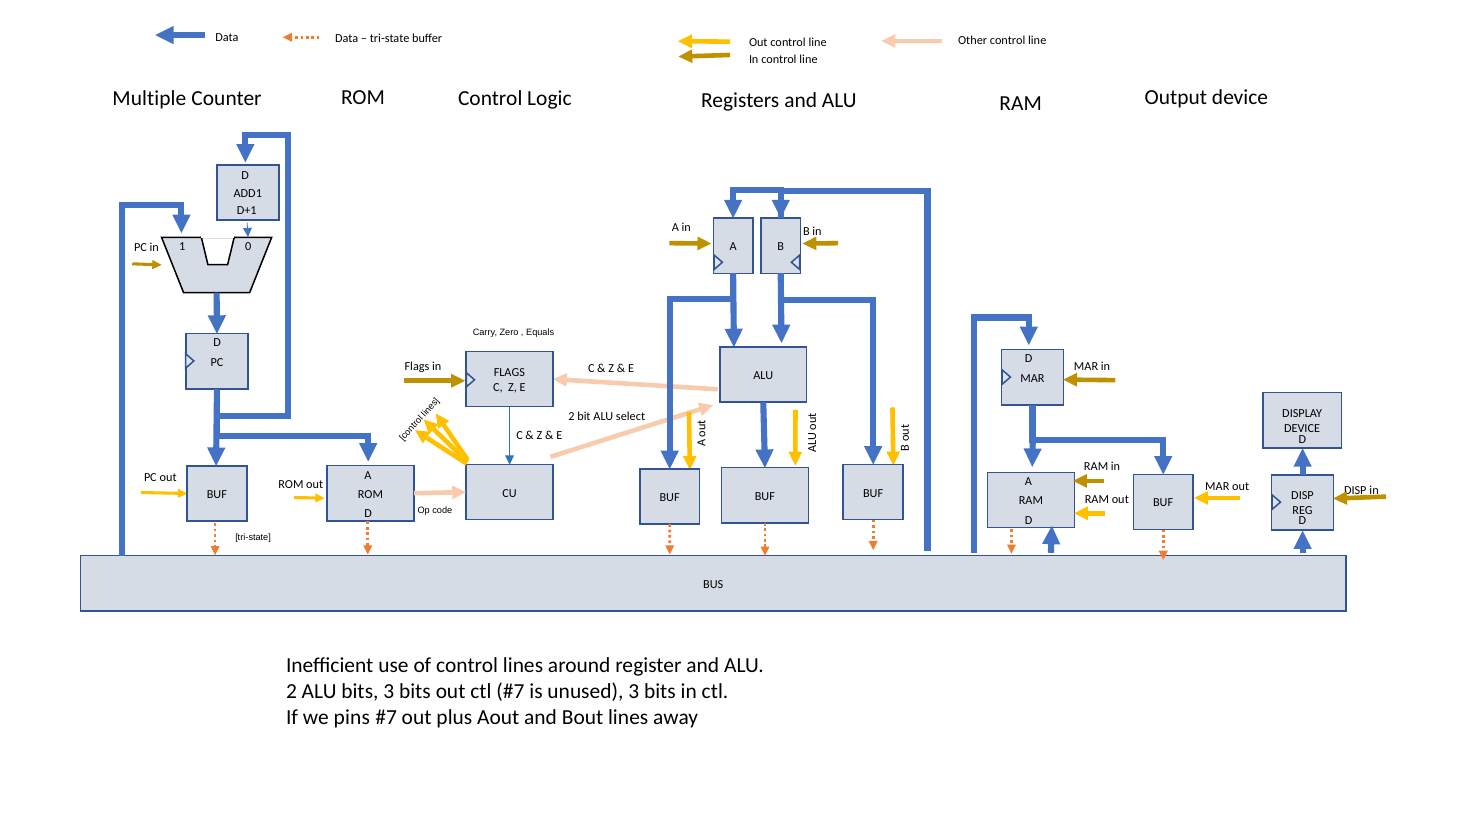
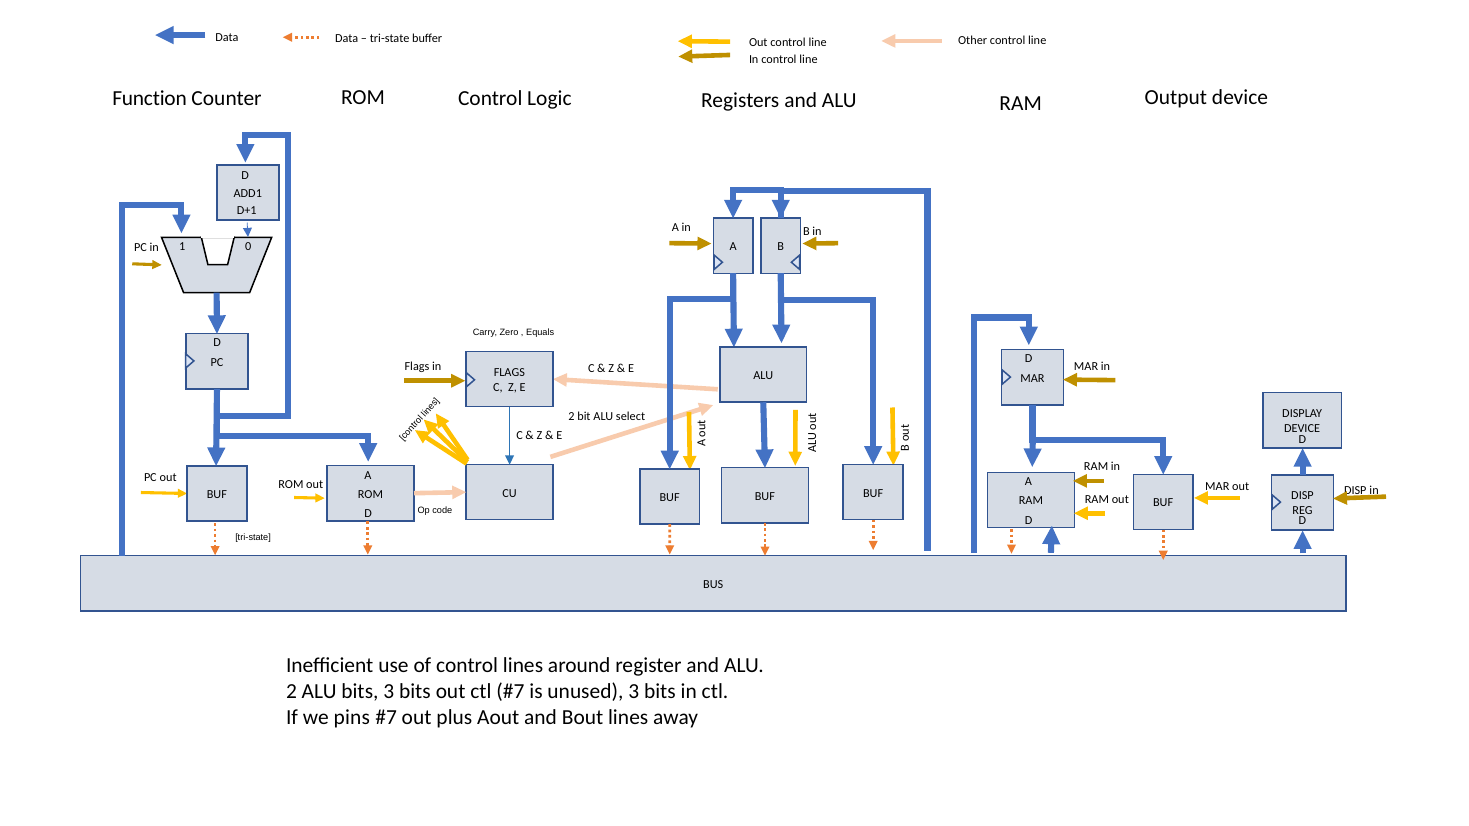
Multiple: Multiple -> Function
